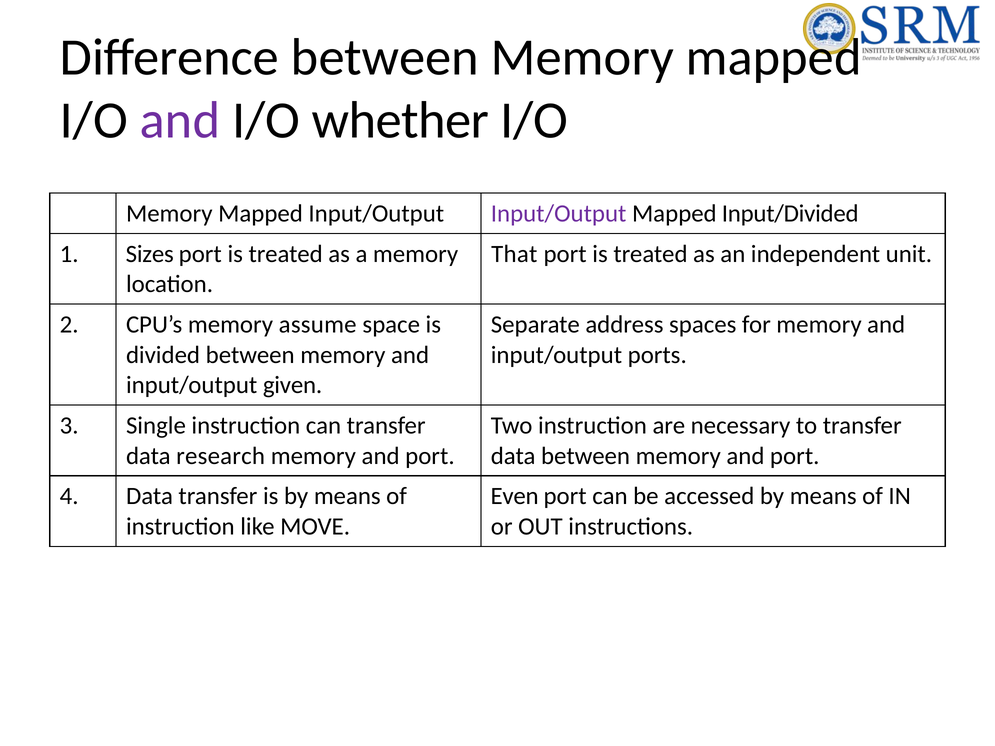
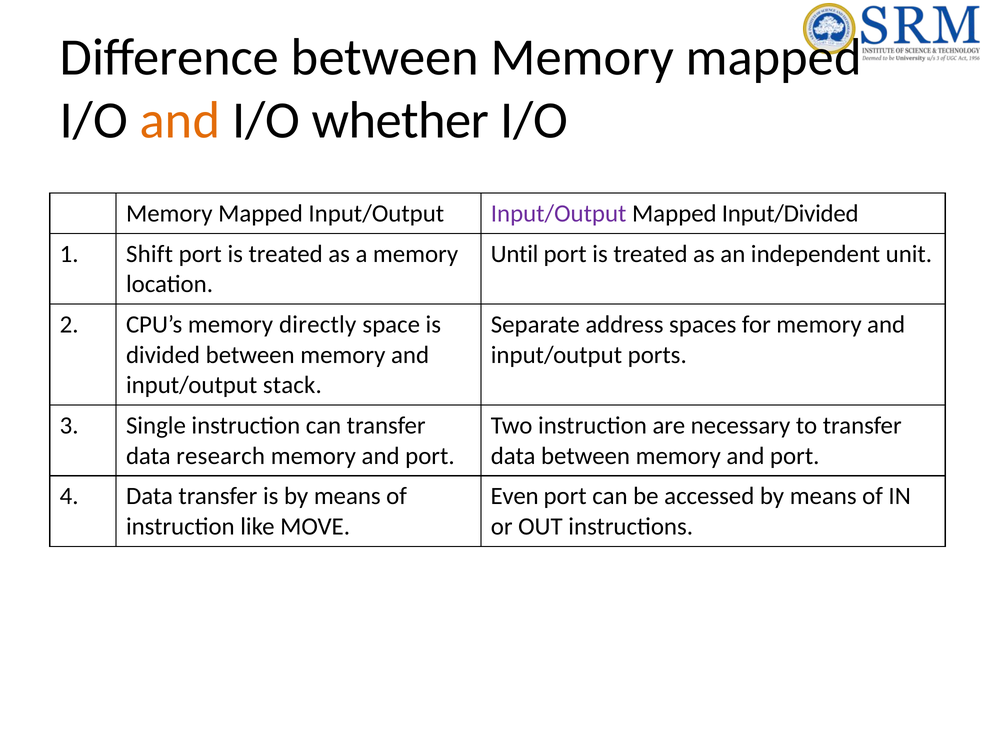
and at (180, 120) colour: purple -> orange
Sizes: Sizes -> Shift
That: That -> Until
assume: assume -> directly
given: given -> stack
